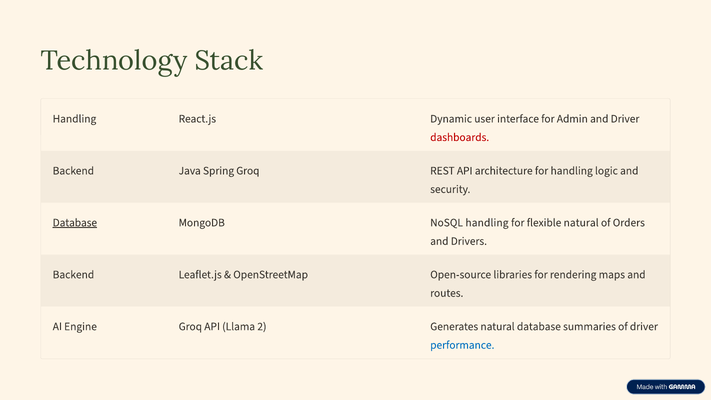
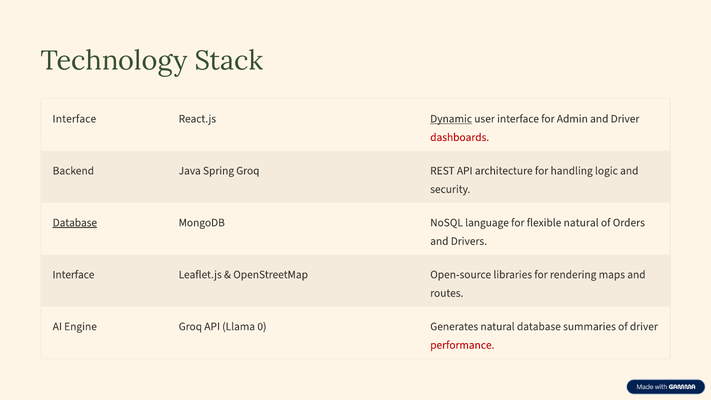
Handling at (74, 119): Handling -> Interface
Dynamic underline: none -> present
NoSQL handling: handling -> language
Backend at (73, 274): Backend -> Interface
2: 2 -> 0
performance colour: blue -> red
